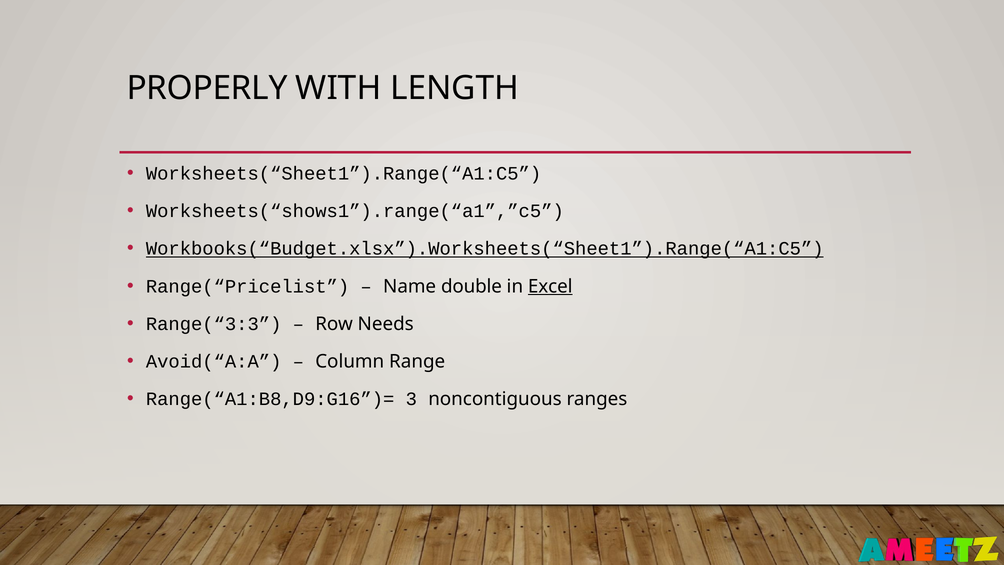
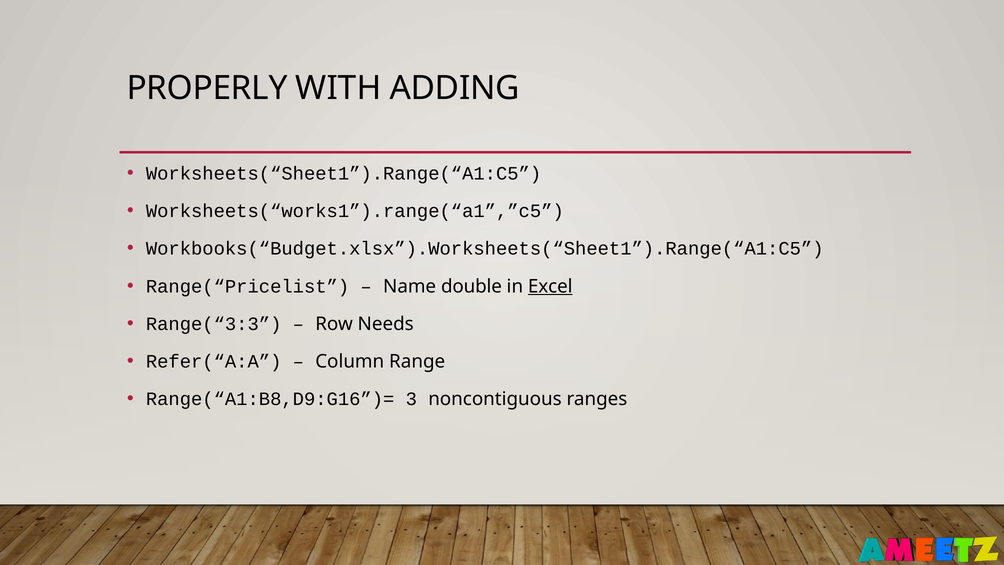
LENGTH: LENGTH -> ADDING
Worksheets(“shows1”).range(“a1”,”c5: Worksheets(“shows1”).range(“a1”,”c5 -> Worksheets(“works1”).range(“a1”,”c5
Workbooks(“Budget.xlsx”).Worksheets(“Sheet1”).Range(“A1:C5 underline: present -> none
Avoid(“A:A: Avoid(“A:A -> Refer(“A:A
